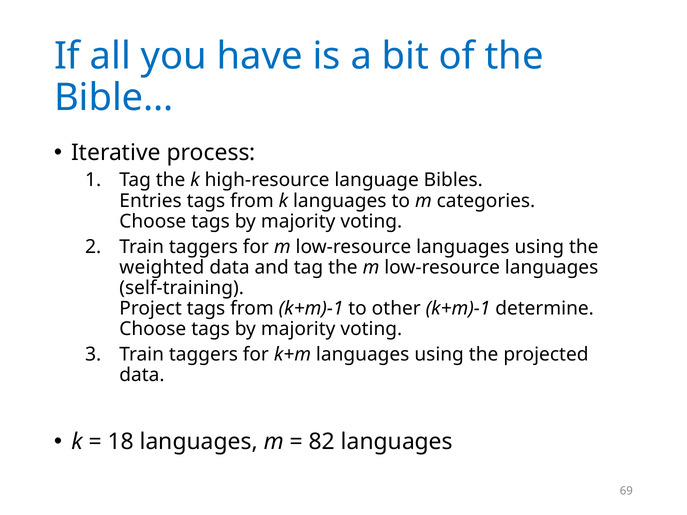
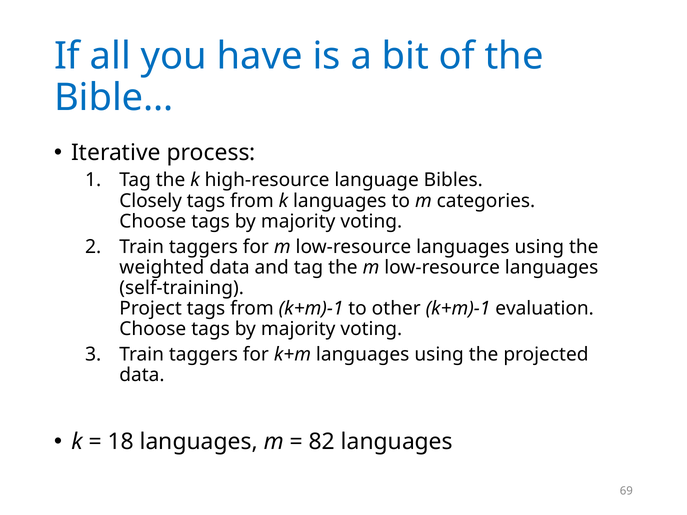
Entries: Entries -> Closely
determine: determine -> evaluation
